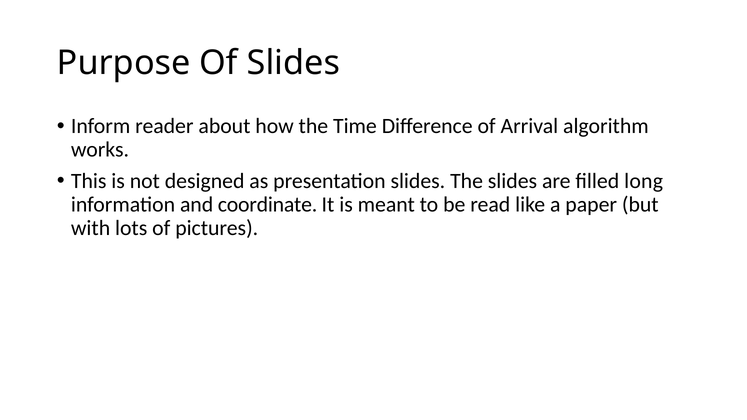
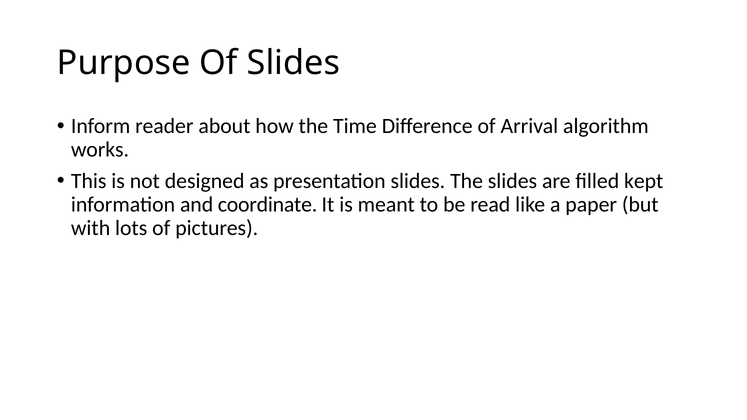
long: long -> kept
